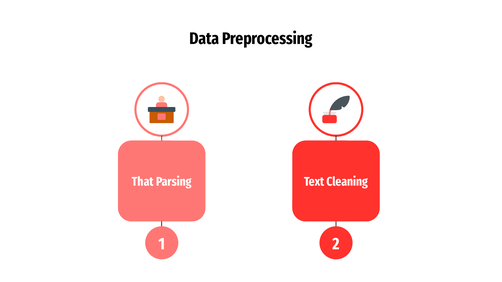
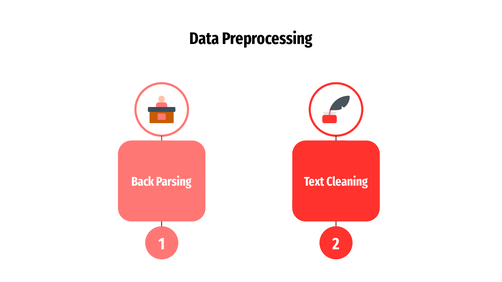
That: That -> Back
